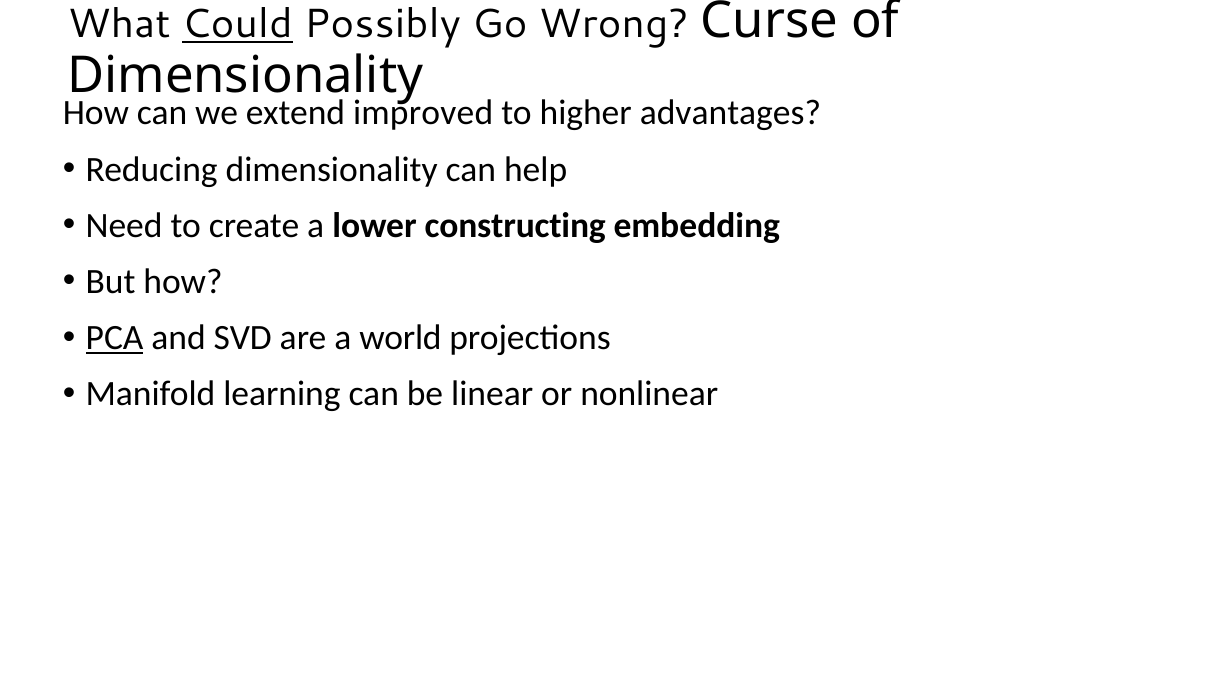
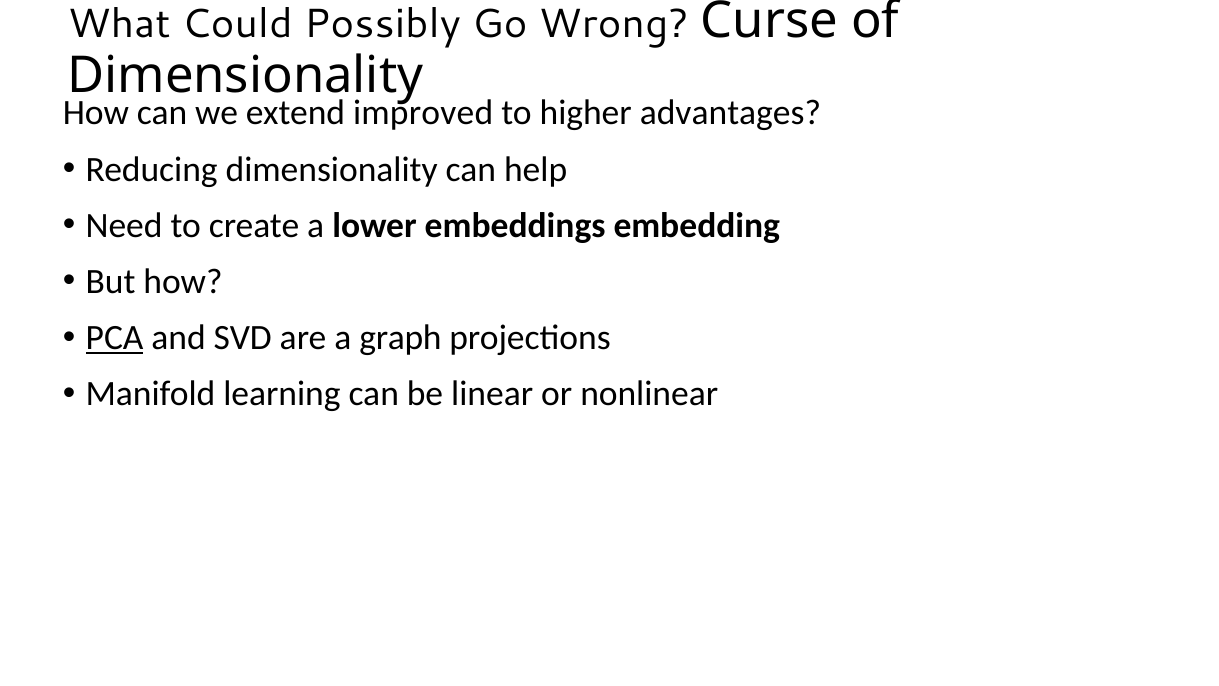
Could underline: present -> none
constructing: constructing -> embeddings
world: world -> graph
